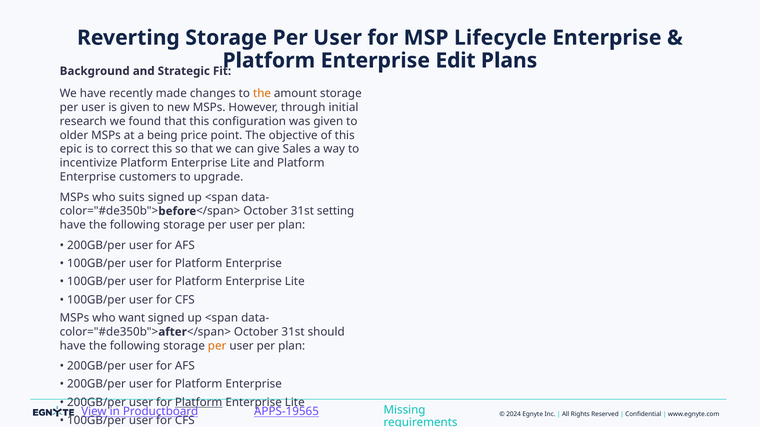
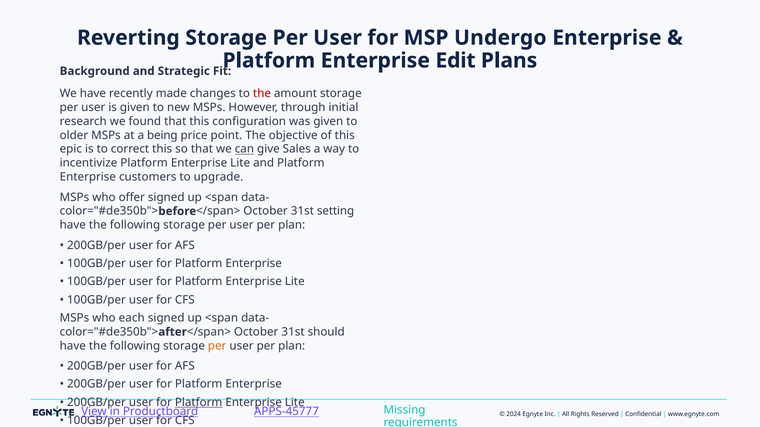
Lifecycle: Lifecycle -> Undergo
the at (262, 94) colour: orange -> red
can underline: none -> present
suits: suits -> offer
want: want -> each
APPS-19565: APPS-19565 -> APPS-45777
